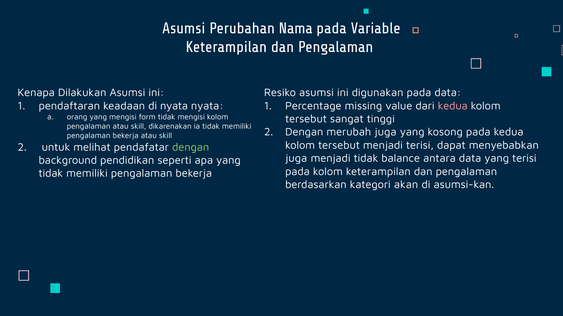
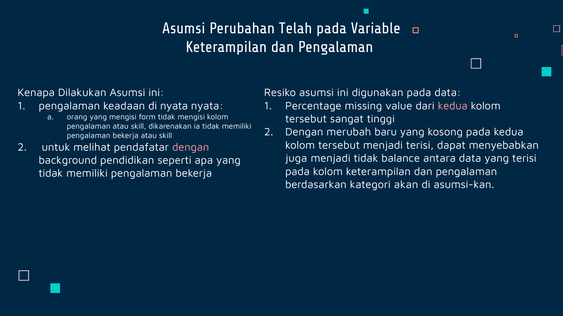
Nama: Nama -> Telah
pendaftaran at (69, 106): pendaftaran -> pengalaman
merubah juga: juga -> baru
dengan at (191, 147) colour: light green -> pink
